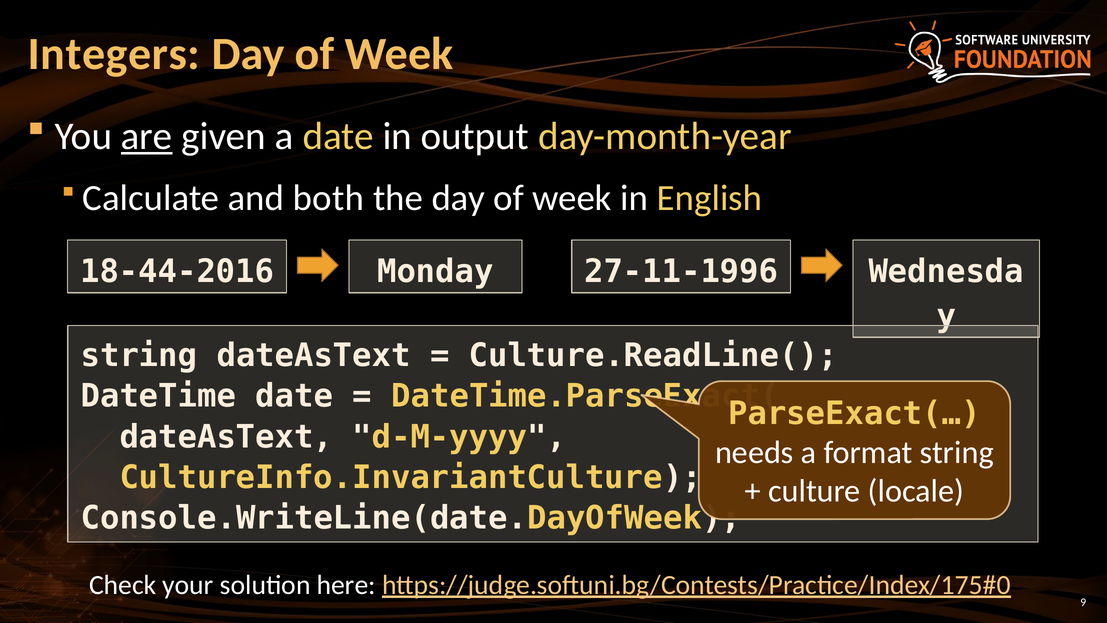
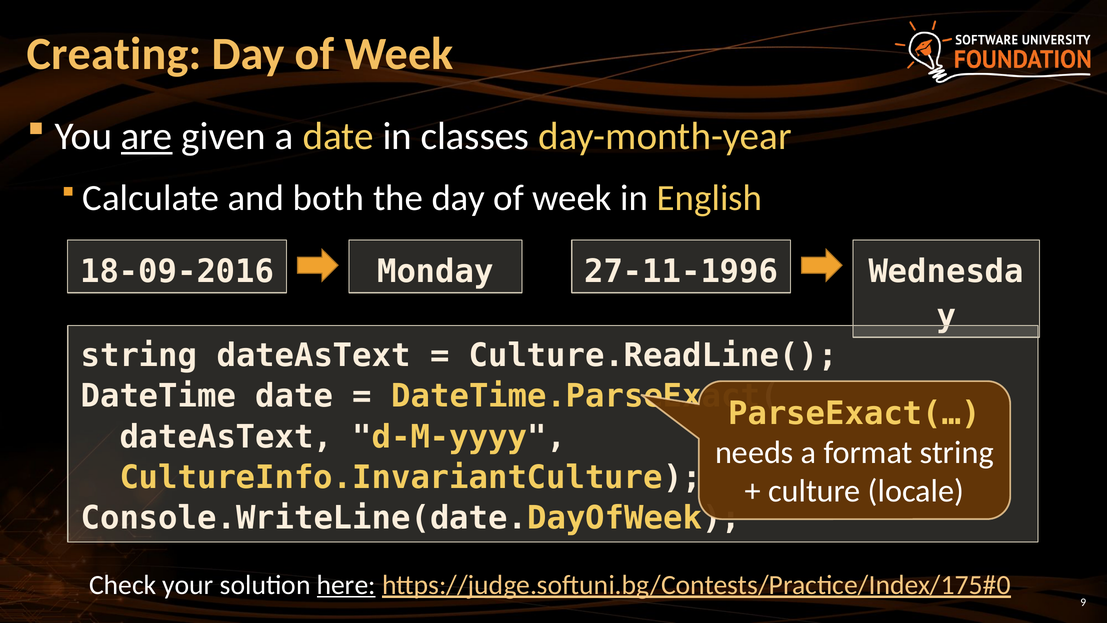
Integers: Integers -> Creating
output: output -> classes
18-44-2016: 18-44-2016 -> 18-09-2016
here underline: none -> present
